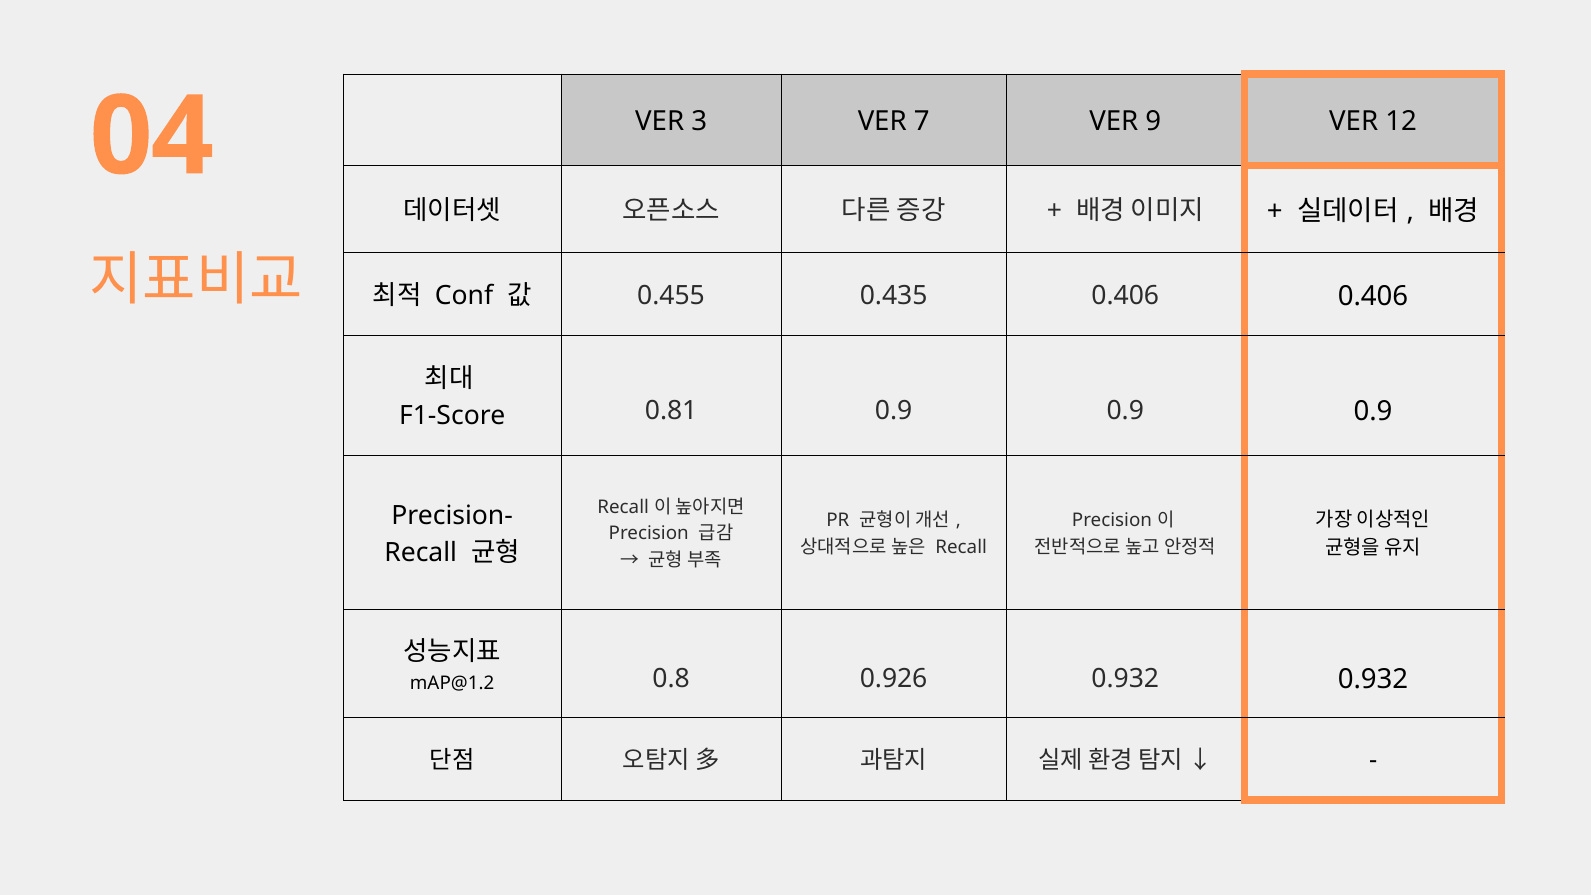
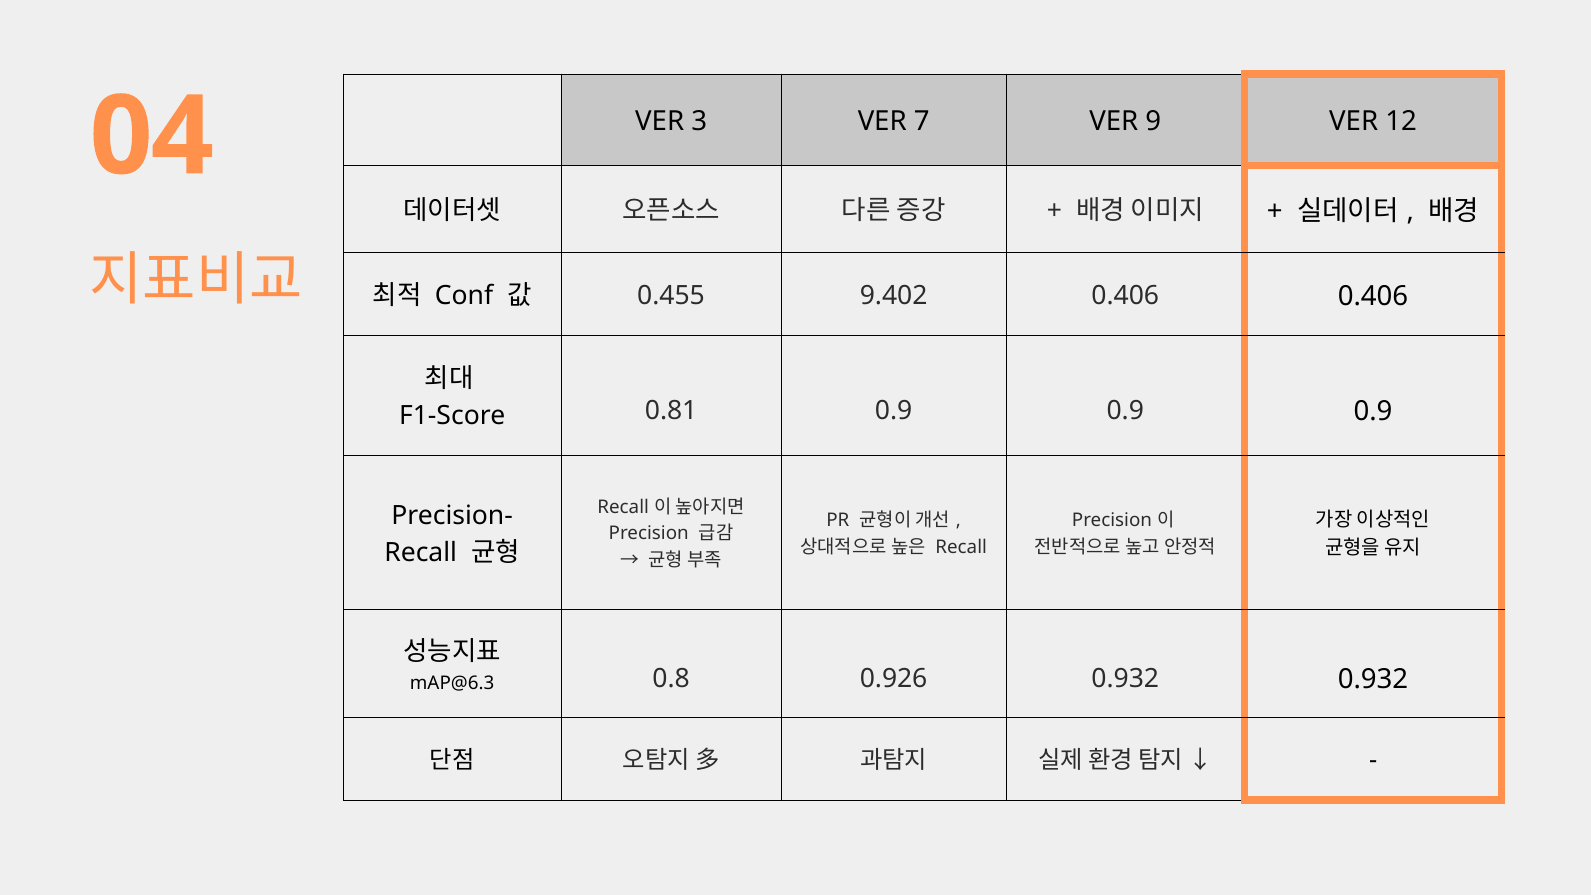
0.435: 0.435 -> 9.402
mAP@1.2: mAP@1.2 -> mAP@6.3
